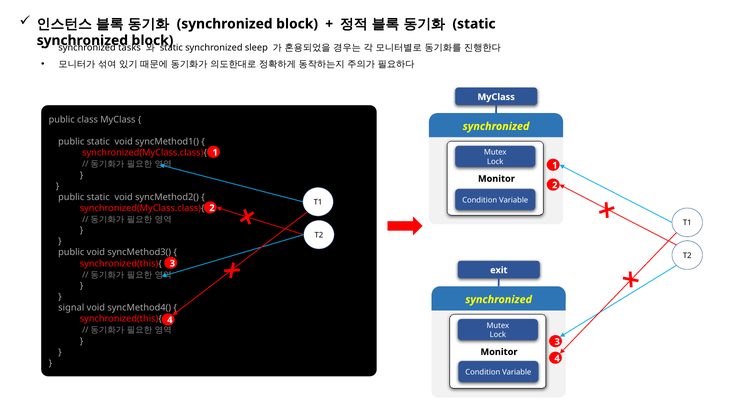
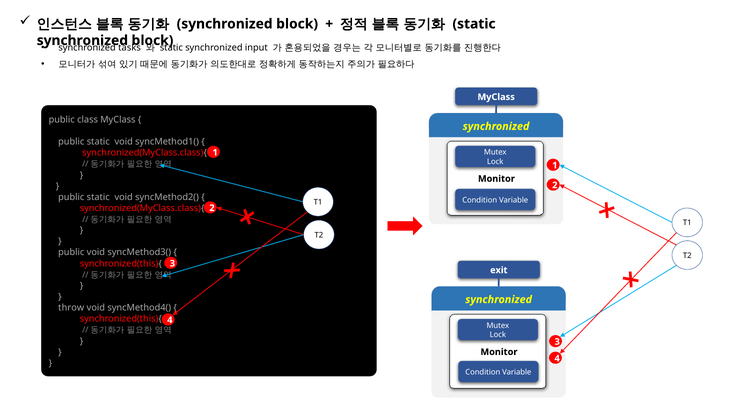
sleep: sleep -> input
signal: signal -> throw
